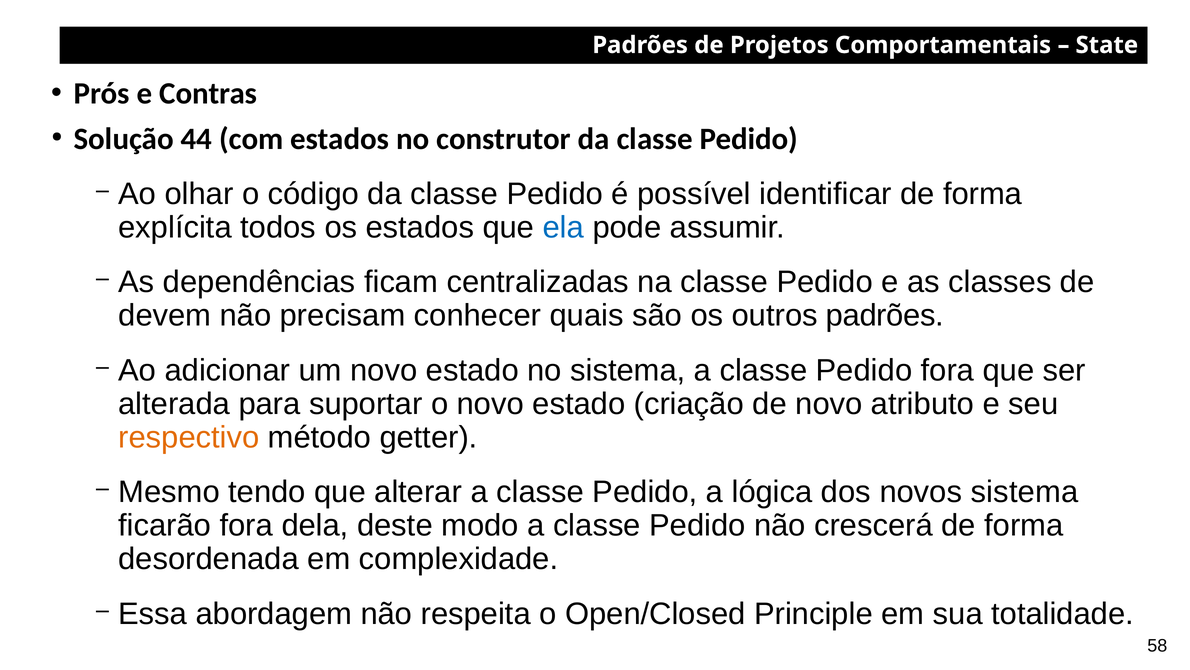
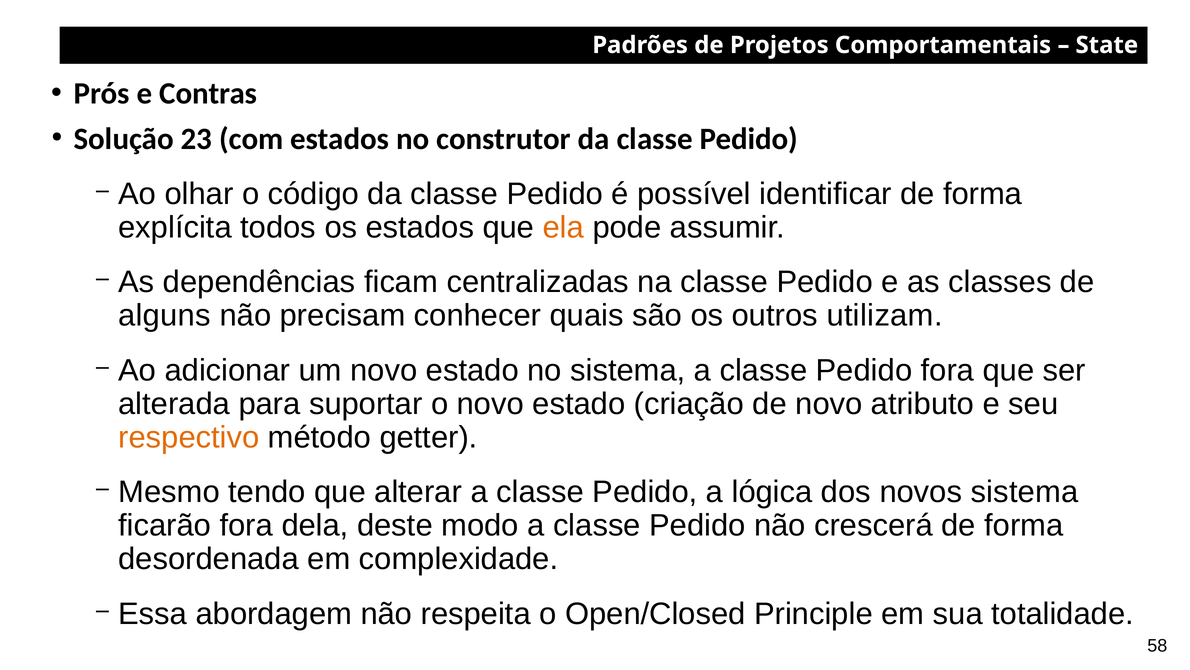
44: 44 -> 23
ela colour: blue -> orange
devem: devem -> alguns
outros padrões: padrões -> utilizam
